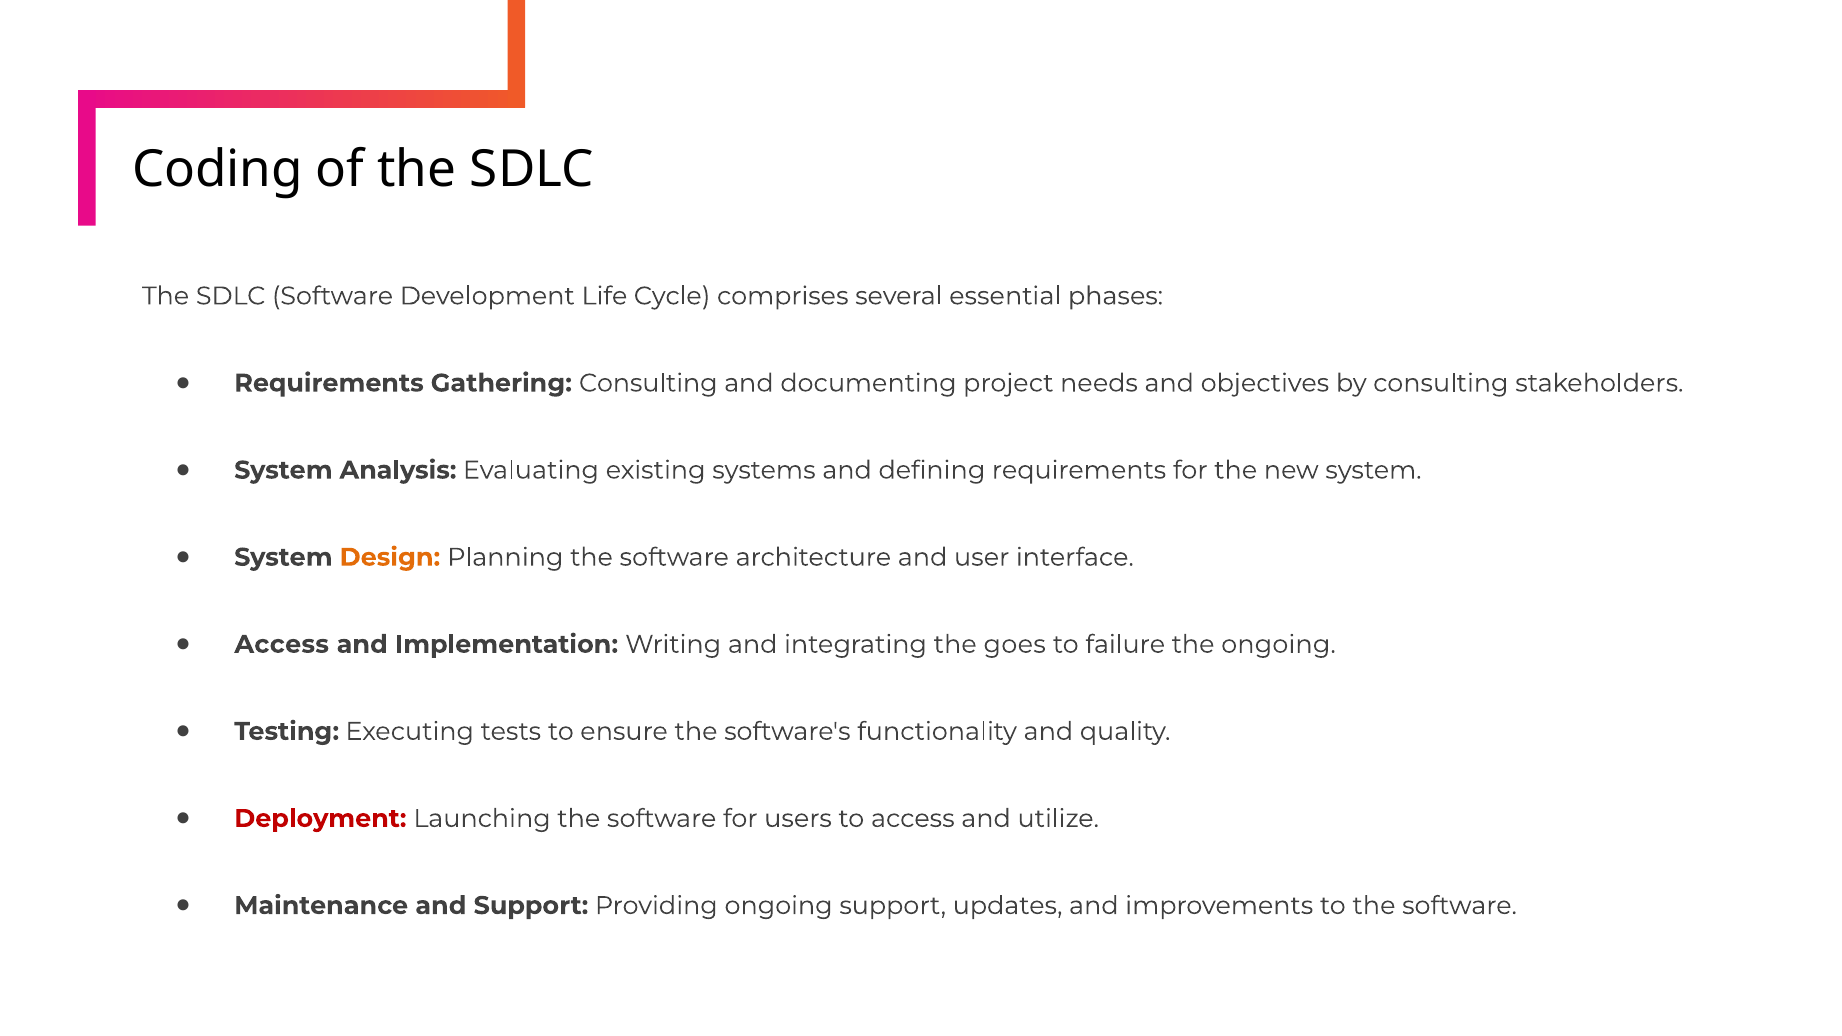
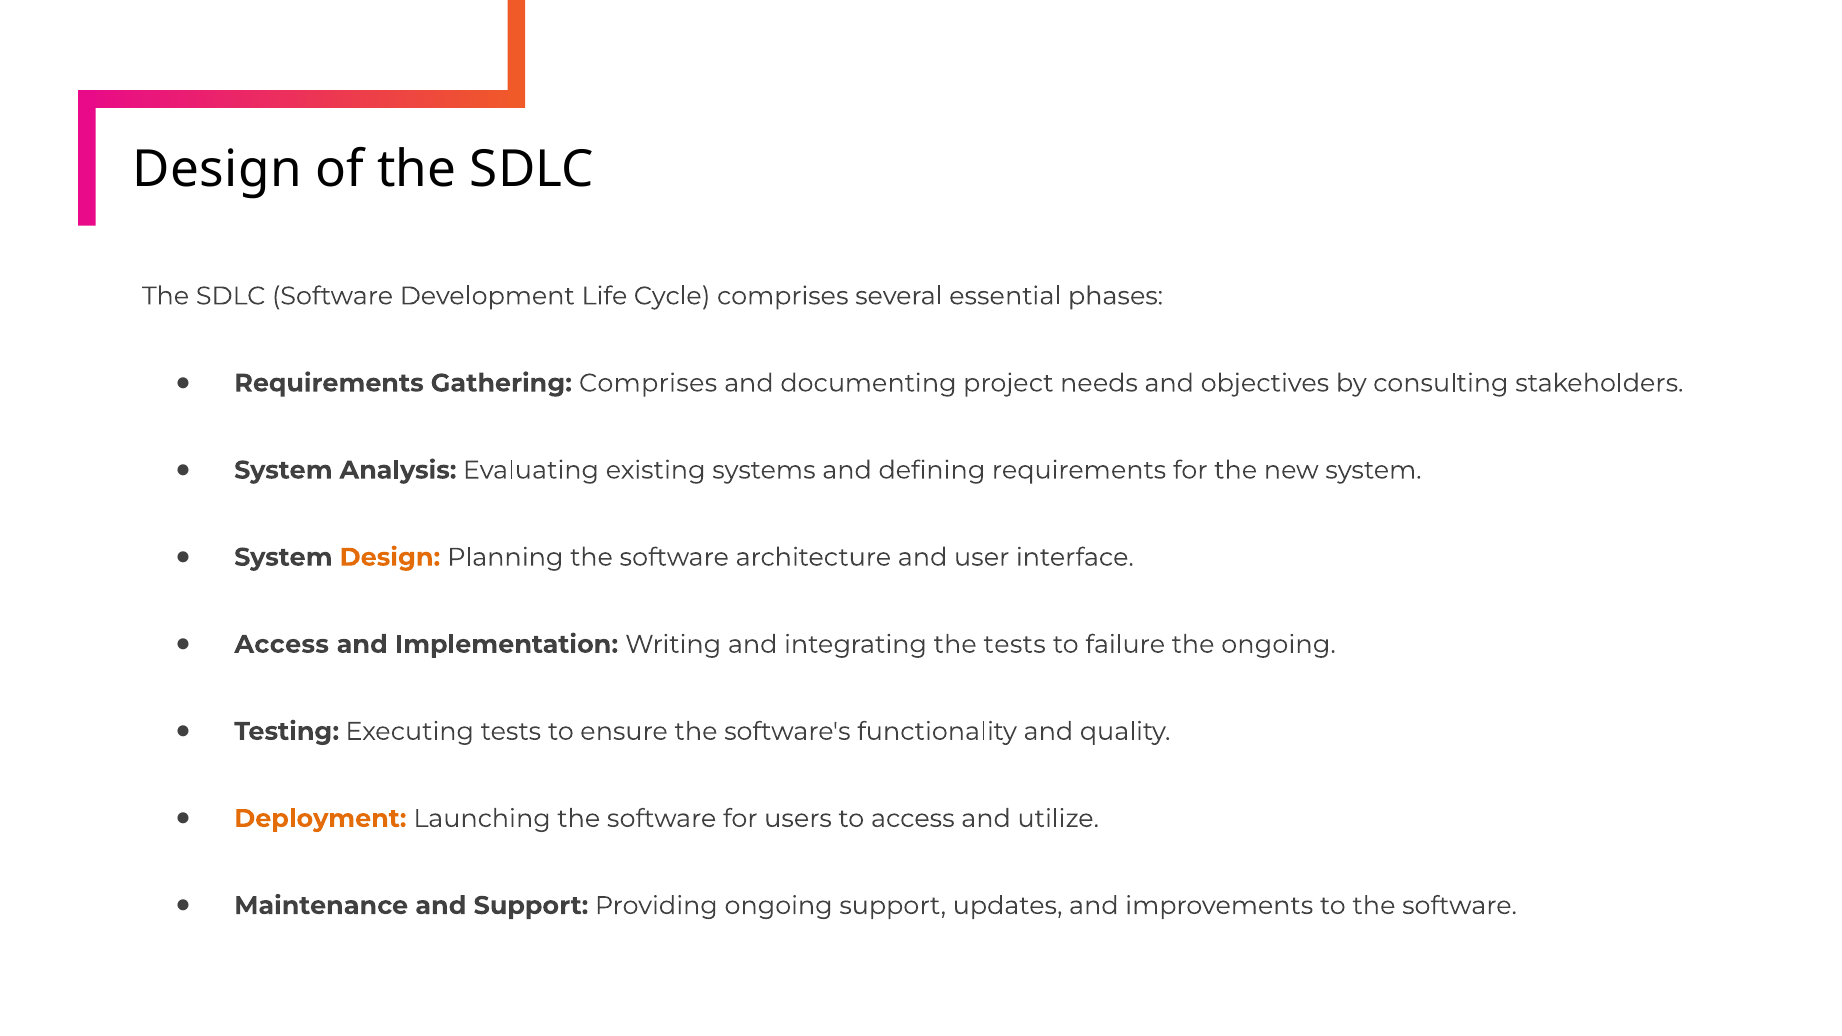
Coding at (218, 170): Coding -> Design
Gathering Consulting: Consulting -> Comprises
the goes: goes -> tests
Deployment colour: red -> orange
